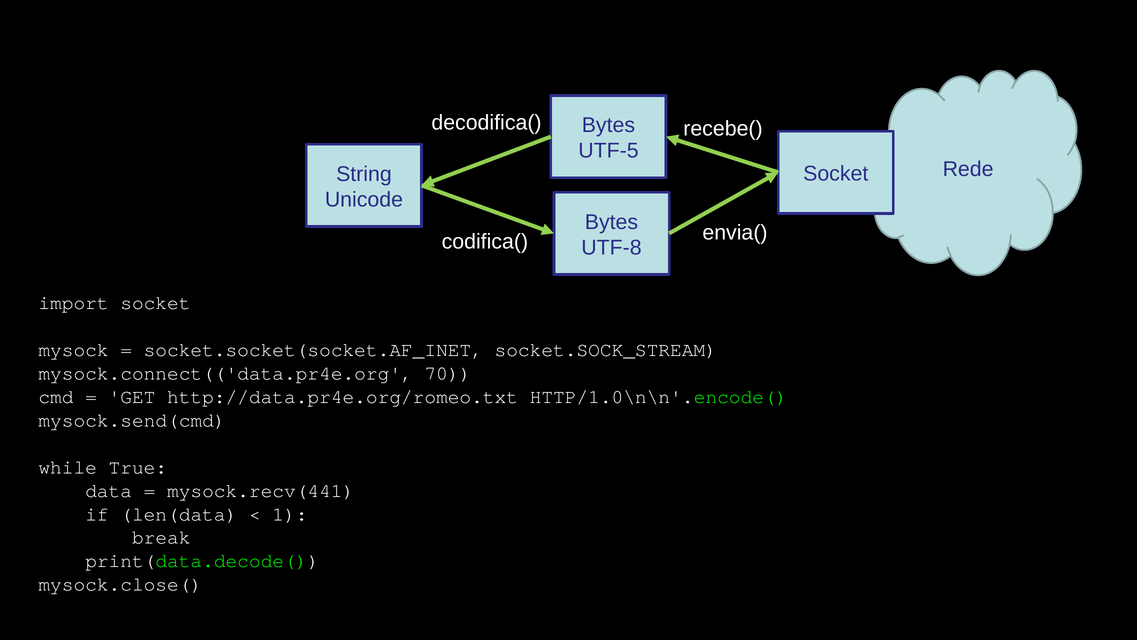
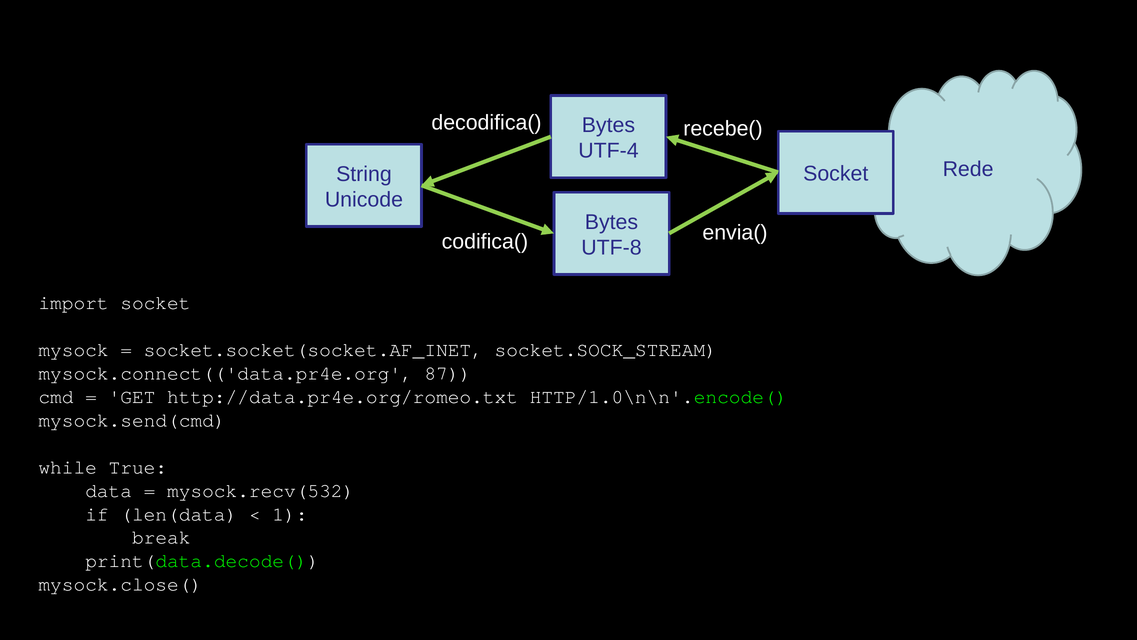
UTF-5: UTF-5 -> UTF-4
70: 70 -> 87
mysock.recv(441: mysock.recv(441 -> mysock.recv(532
